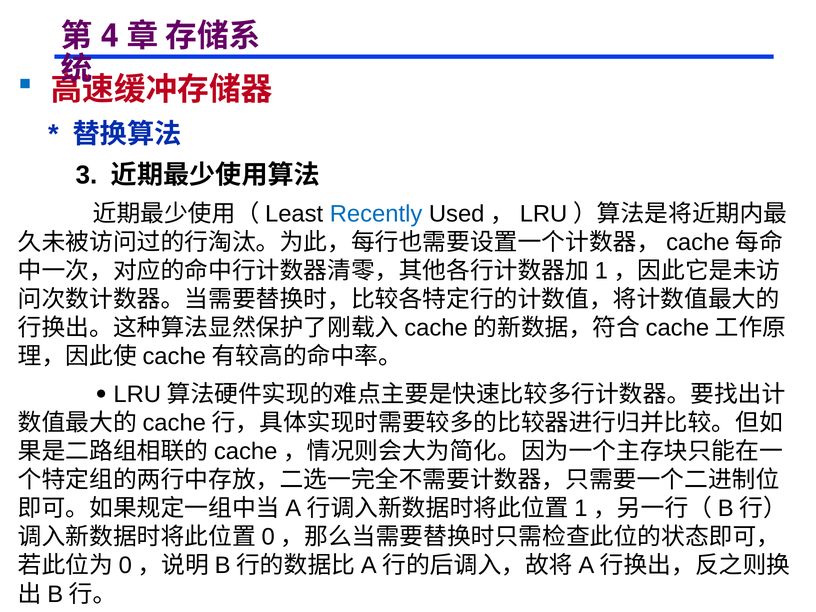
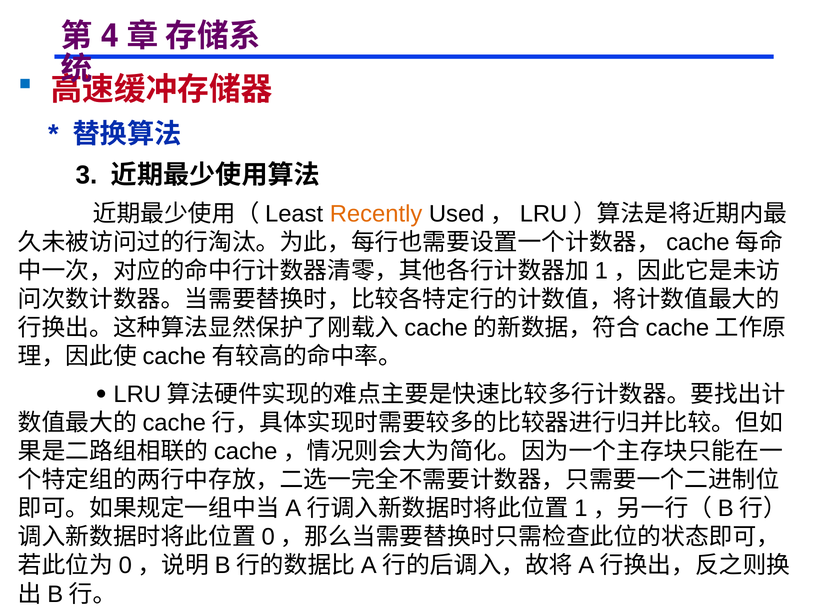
Recently colour: blue -> orange
